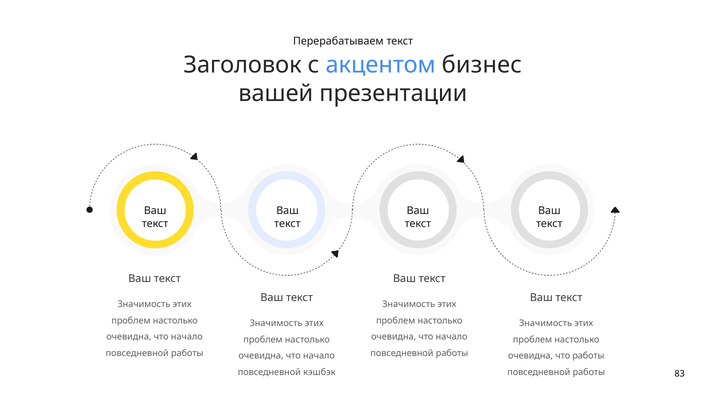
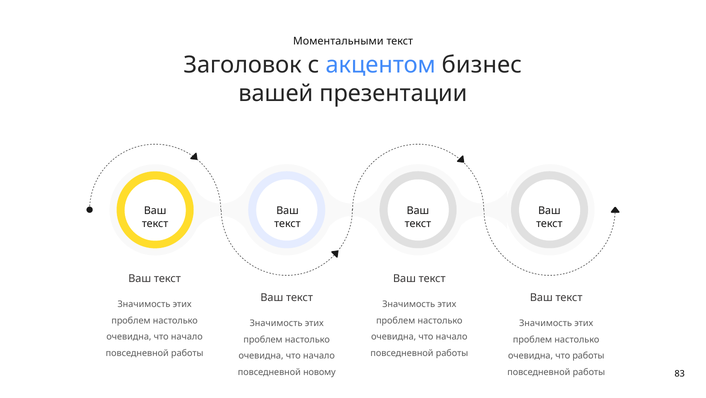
Перерабатываем: Перерабатываем -> Моментальными
кэшбэк: кэшбэк -> новому
